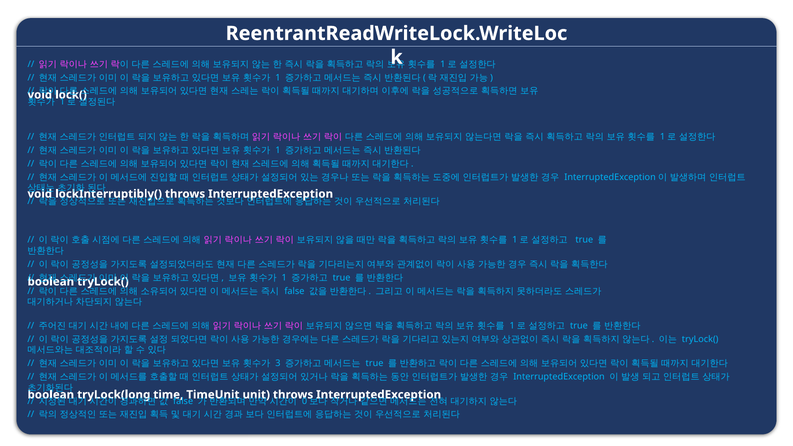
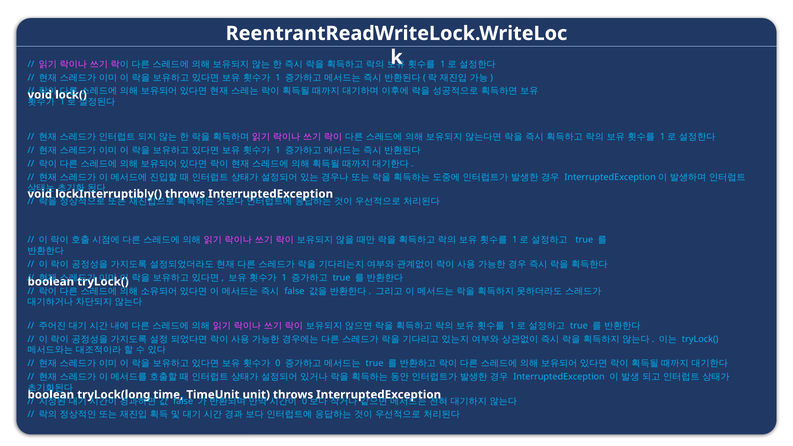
3: 3 -> 0
